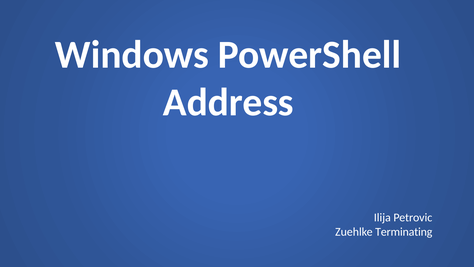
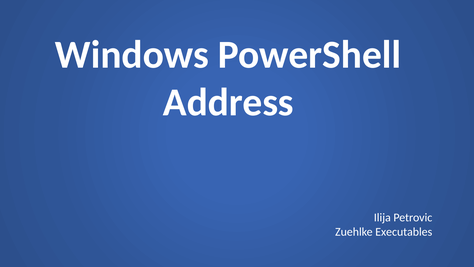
Terminating: Terminating -> Executables
